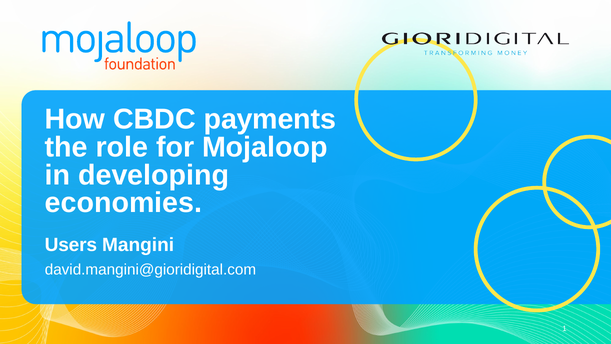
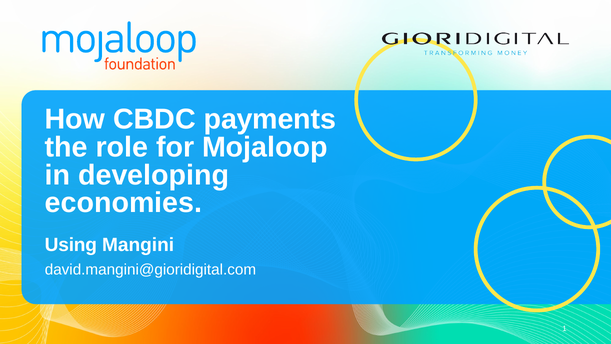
Users: Users -> Using
